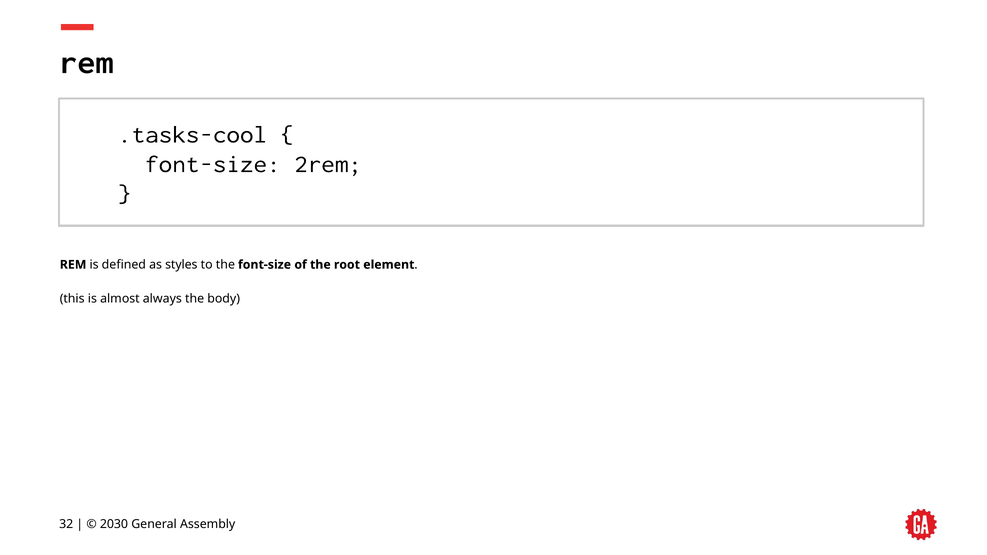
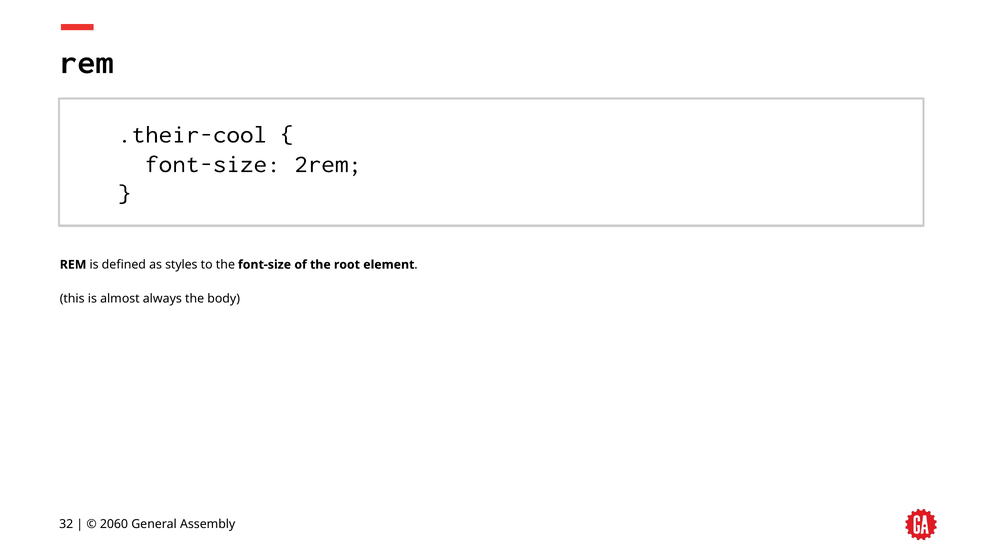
.tasks-cool: .tasks-cool -> .their-cool
2030: 2030 -> 2060
